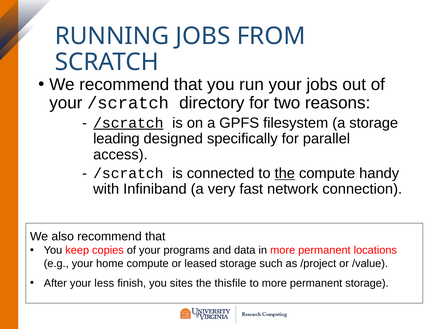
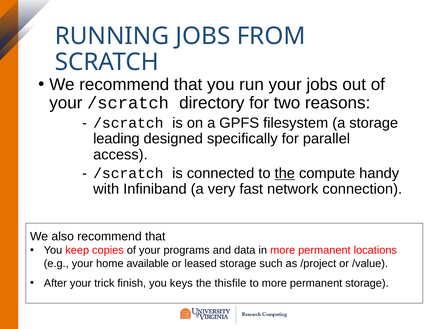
/scratch at (128, 123) underline: present -> none
home compute: compute -> available
less: less -> trick
sites: sites -> keys
